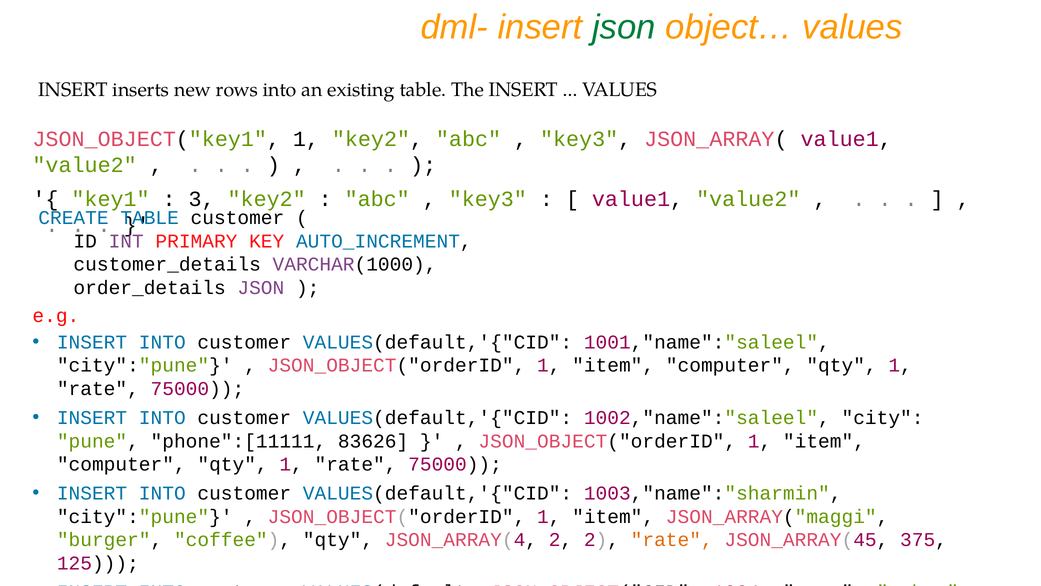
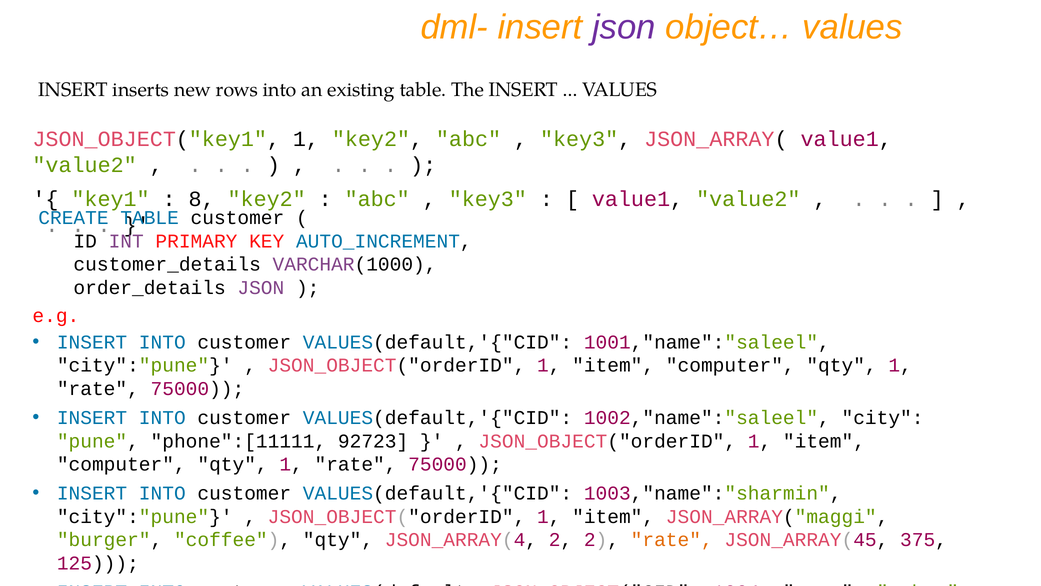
json at (624, 27) colour: green -> purple
3: 3 -> 8
83626: 83626 -> 92723
